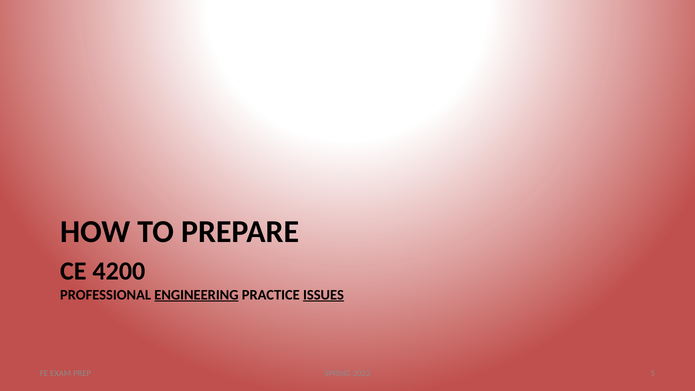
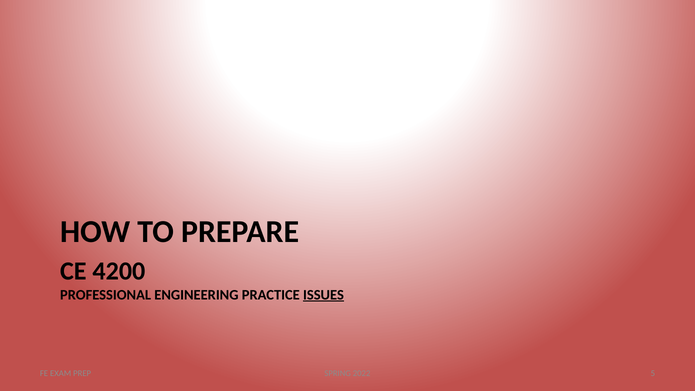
ENGINEERING underline: present -> none
